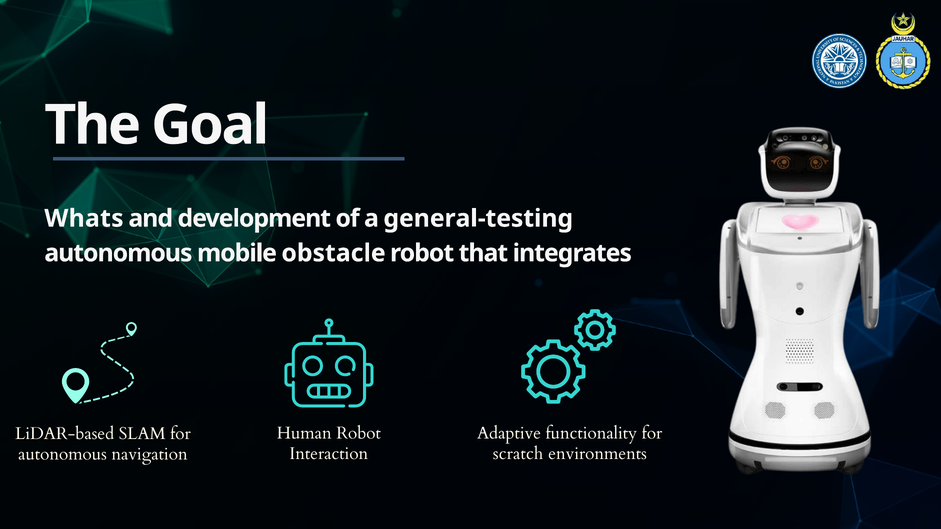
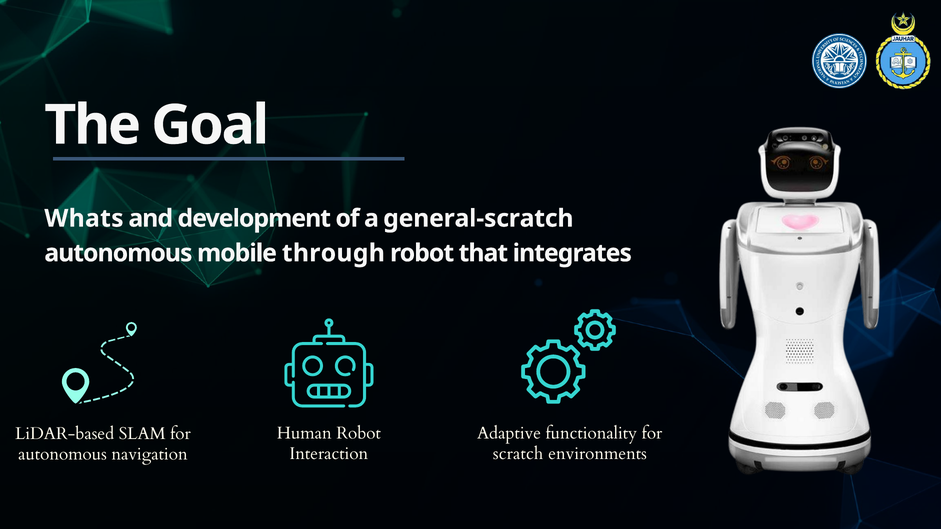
general-testing: general-testing -> general-scratch
obstacle: obstacle -> through
